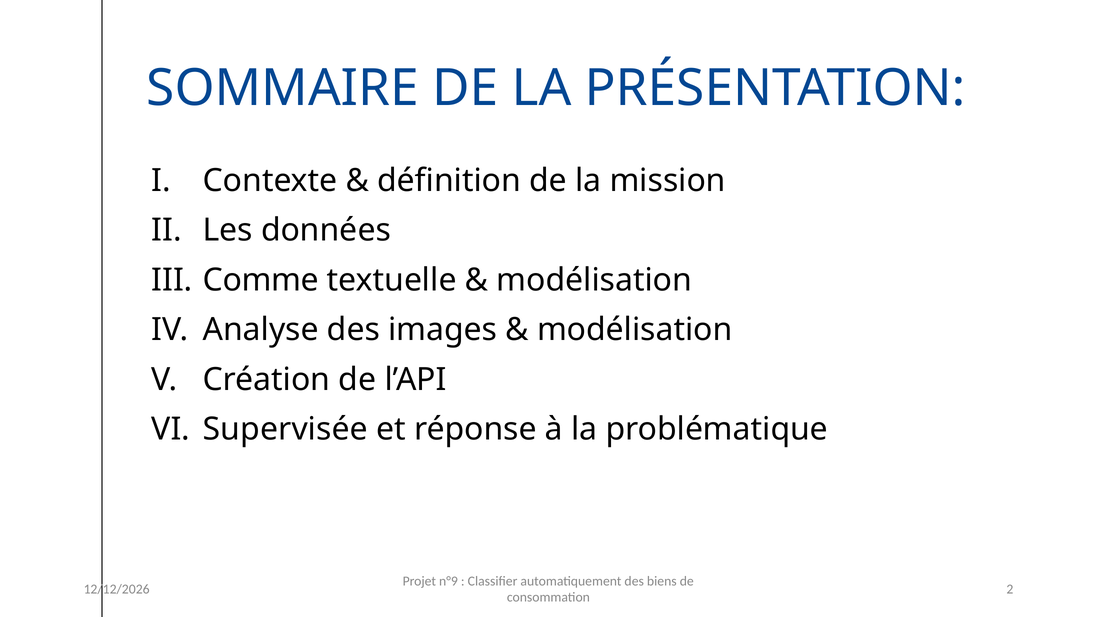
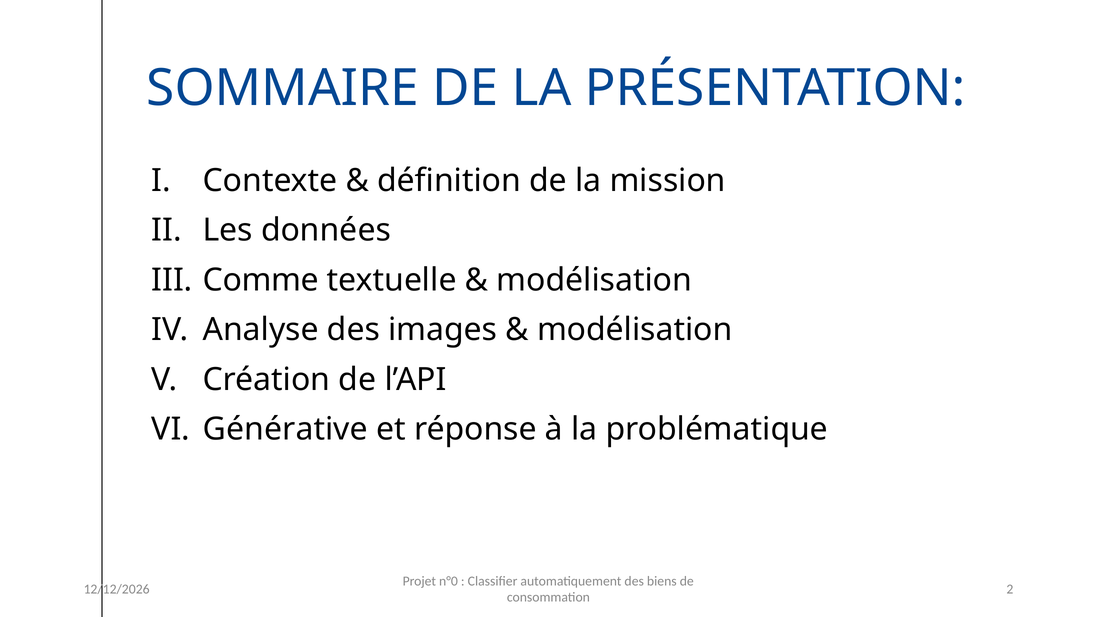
Supervisée: Supervisée -> Générative
n°9: n°9 -> n°0
